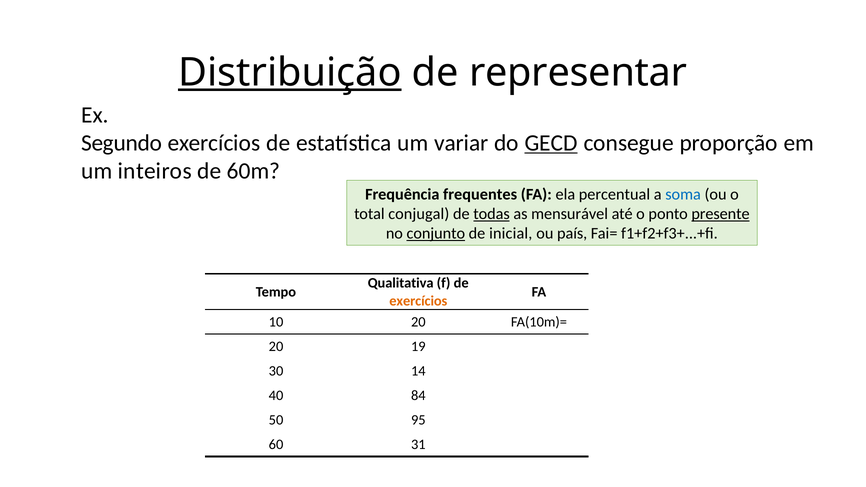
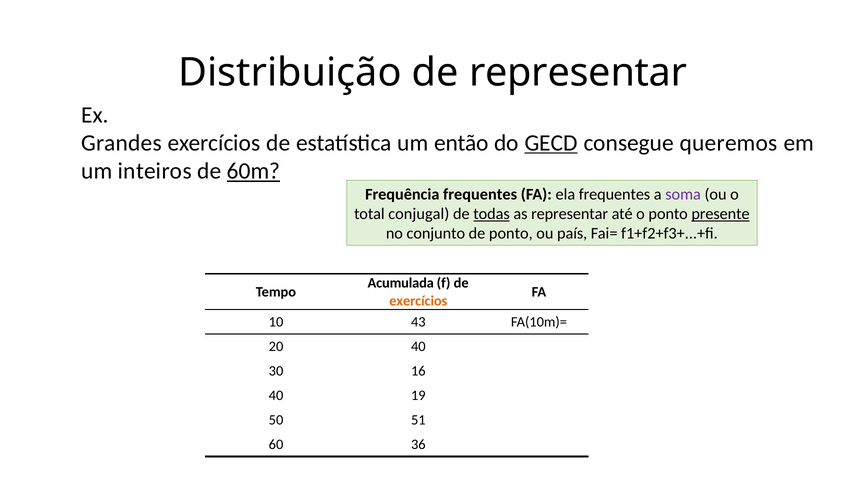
Distribuição underline: present -> none
Segundo: Segundo -> Grandes
variar: variar -> então
proporção: proporção -> queremos
60m underline: none -> present
ela percentual: percentual -> frequentes
soma colour: blue -> purple
as mensurável: mensurável -> representar
conjunto underline: present -> none
de inicial: inicial -> ponto
Qualitativa: Qualitativa -> Acumulada
10 20: 20 -> 43
20 19: 19 -> 40
14: 14 -> 16
84: 84 -> 19
95: 95 -> 51
31: 31 -> 36
